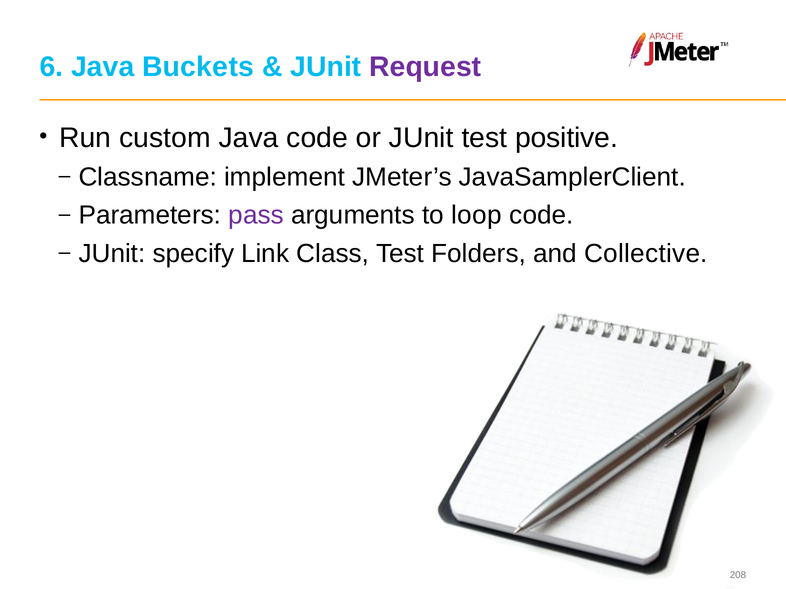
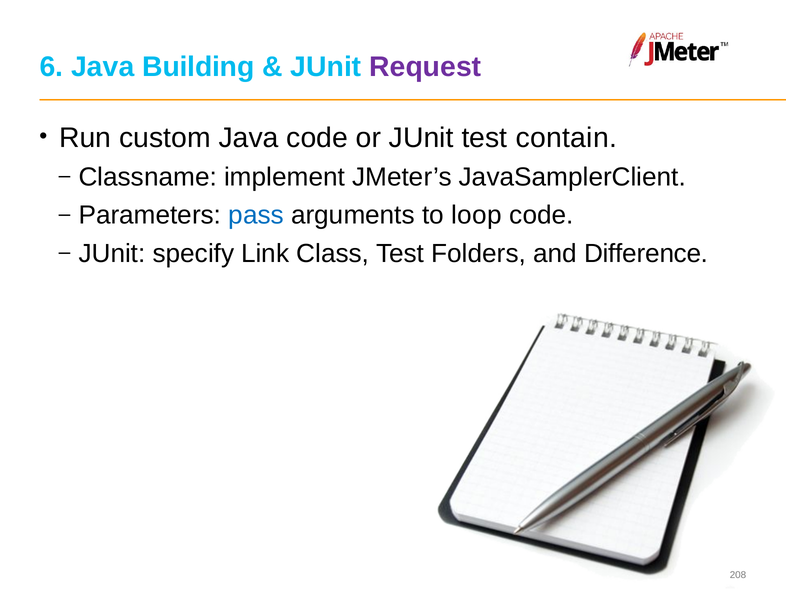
Buckets: Buckets -> Building
positive: positive -> contain
pass colour: purple -> blue
Collective: Collective -> Difference
